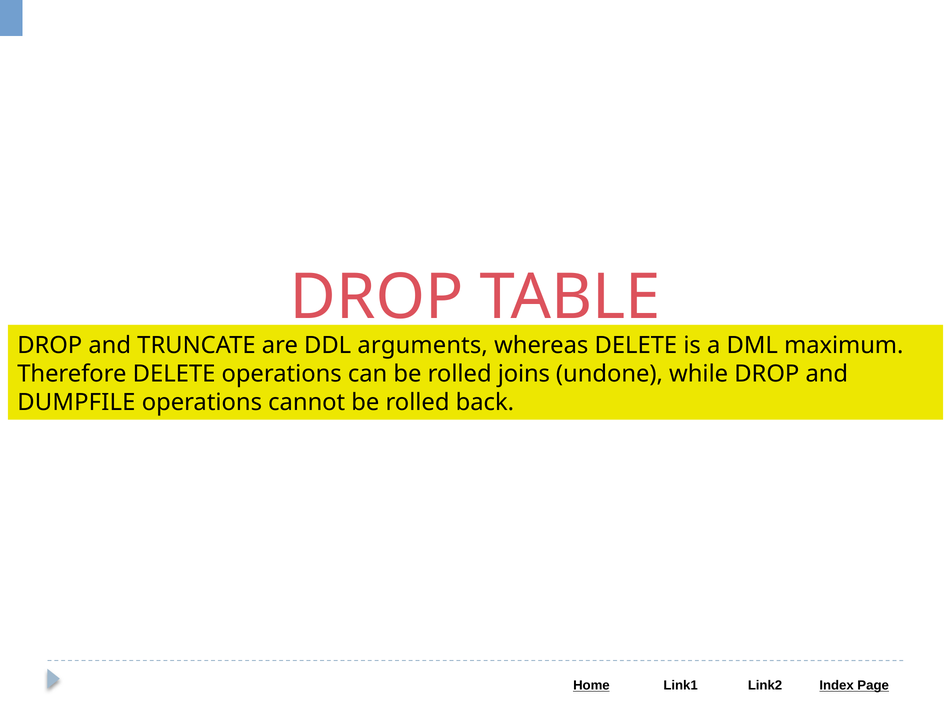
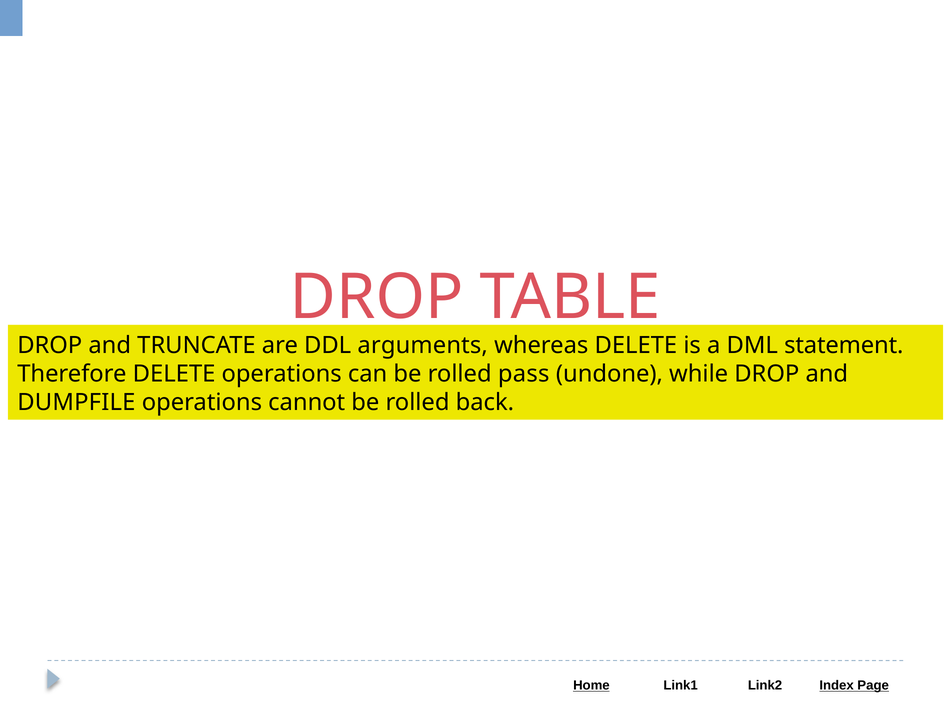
maximum: maximum -> statement
joins: joins -> pass
